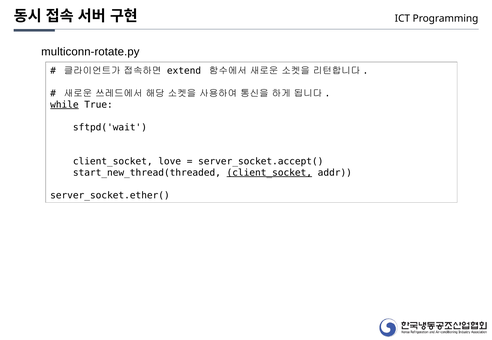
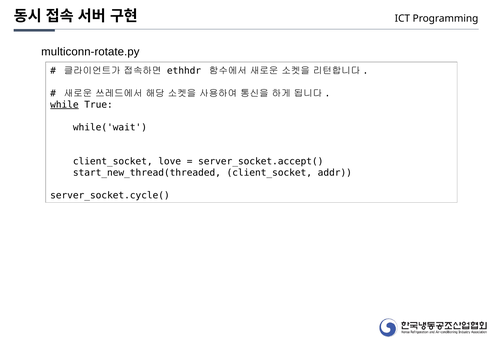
extend: extend -> ethhdr
sftpd('wait: sftpd('wait -> while('wait
client_socket at (269, 173) underline: present -> none
server_socket.ether(: server_socket.ether( -> server_socket.cycle(
